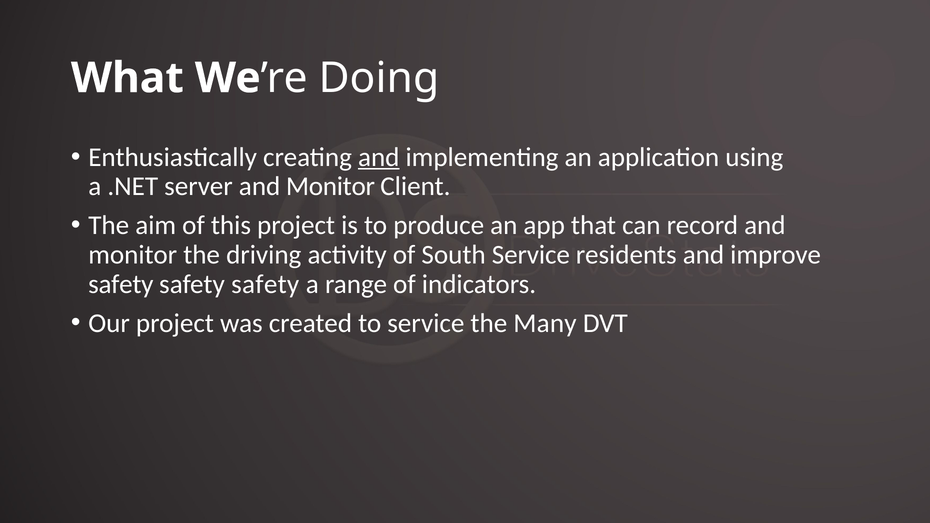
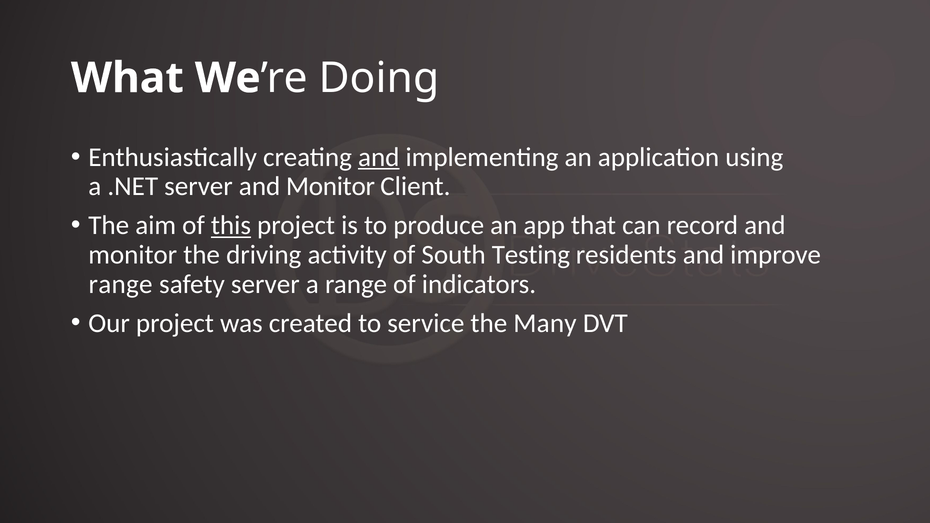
this underline: none -> present
South Service: Service -> Testing
safety at (121, 284): safety -> range
safety at (265, 284): safety -> server
